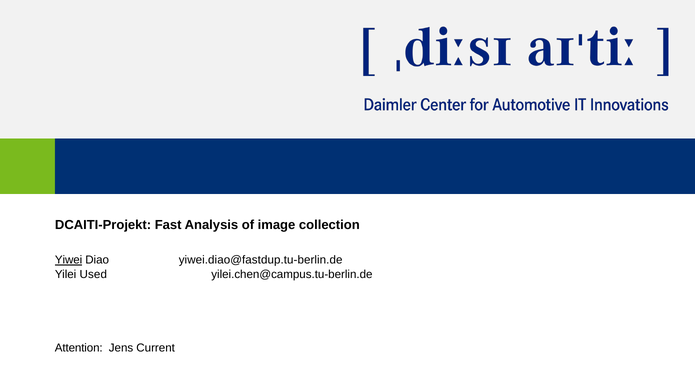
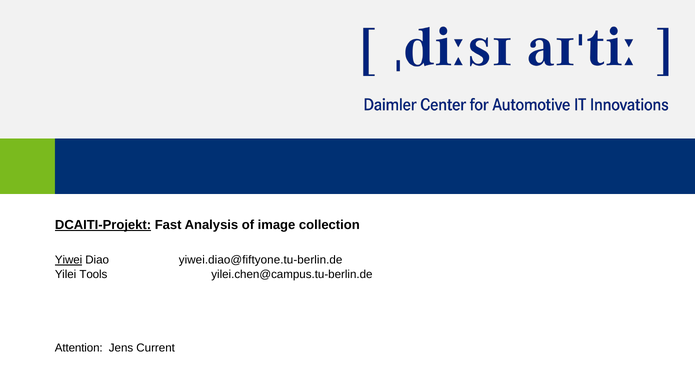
DCAITI-Projekt underline: none -> present
yiwei.diao@fastdup.tu-berlin.de: yiwei.diao@fastdup.tu-berlin.de -> yiwei.diao@fiftyone.tu-berlin.de
Used: Used -> Tools
